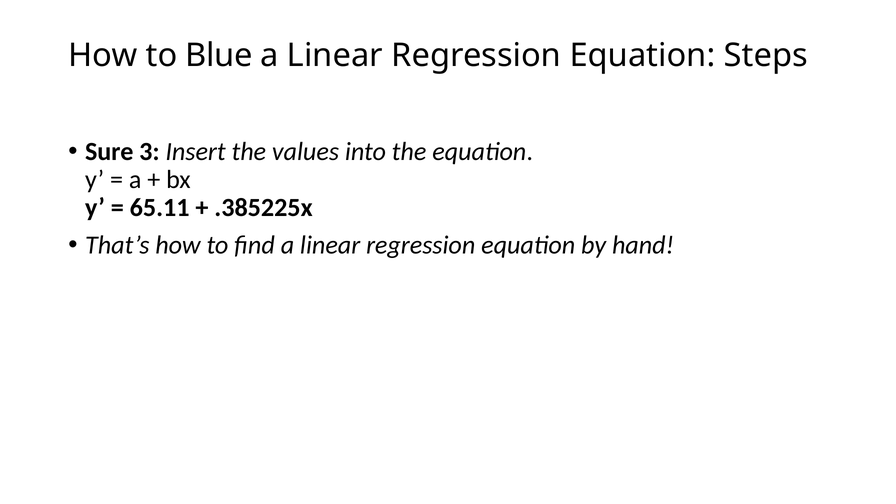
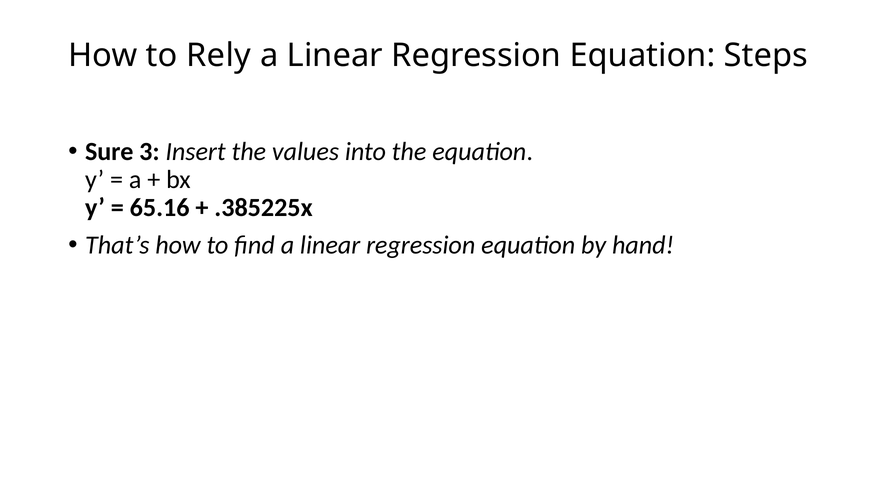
Blue: Blue -> Rely
65.11: 65.11 -> 65.16
